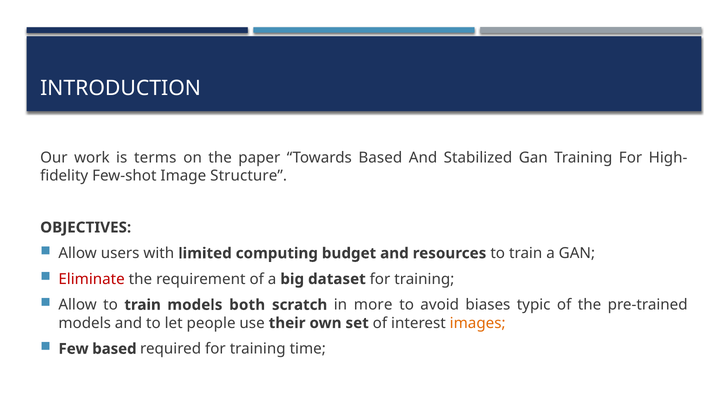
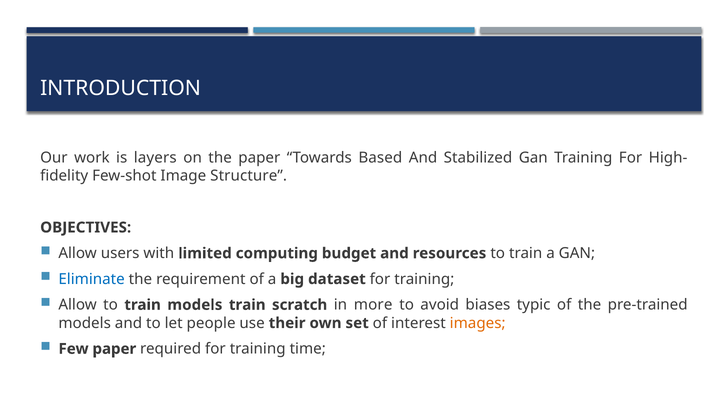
terms: terms -> layers
Eliminate colour: red -> blue
models both: both -> train
Few based: based -> paper
